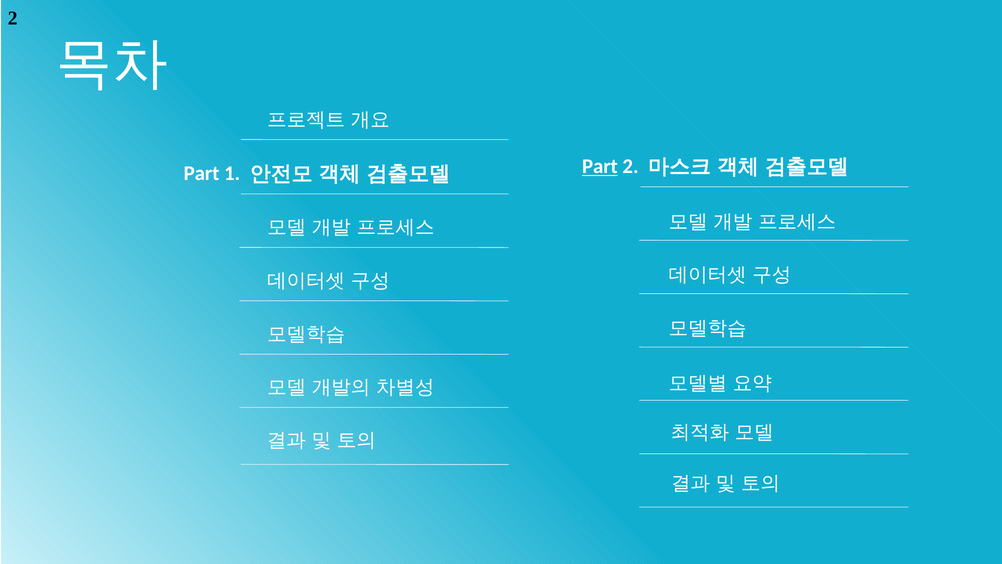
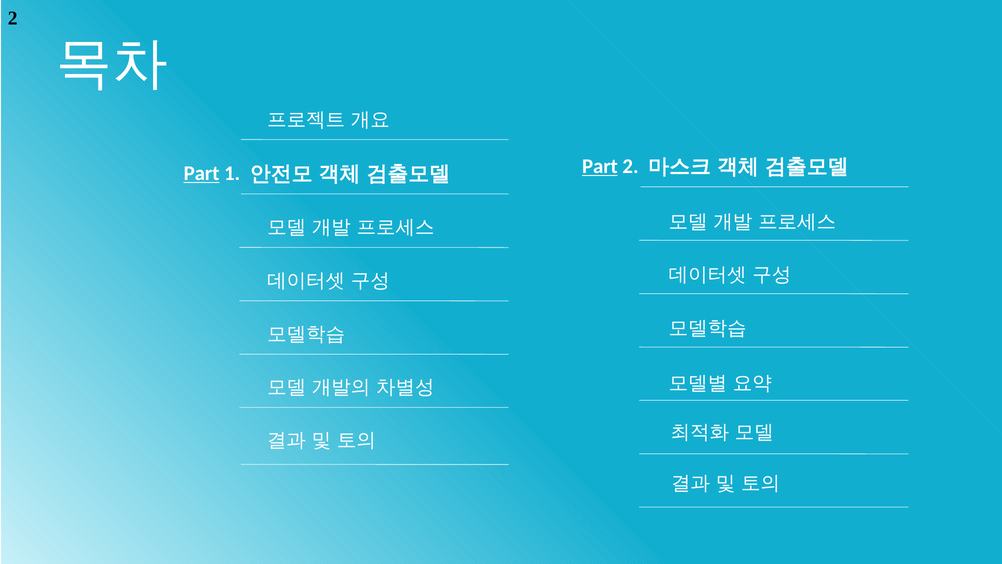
Part at (202, 173) underline: none -> present
